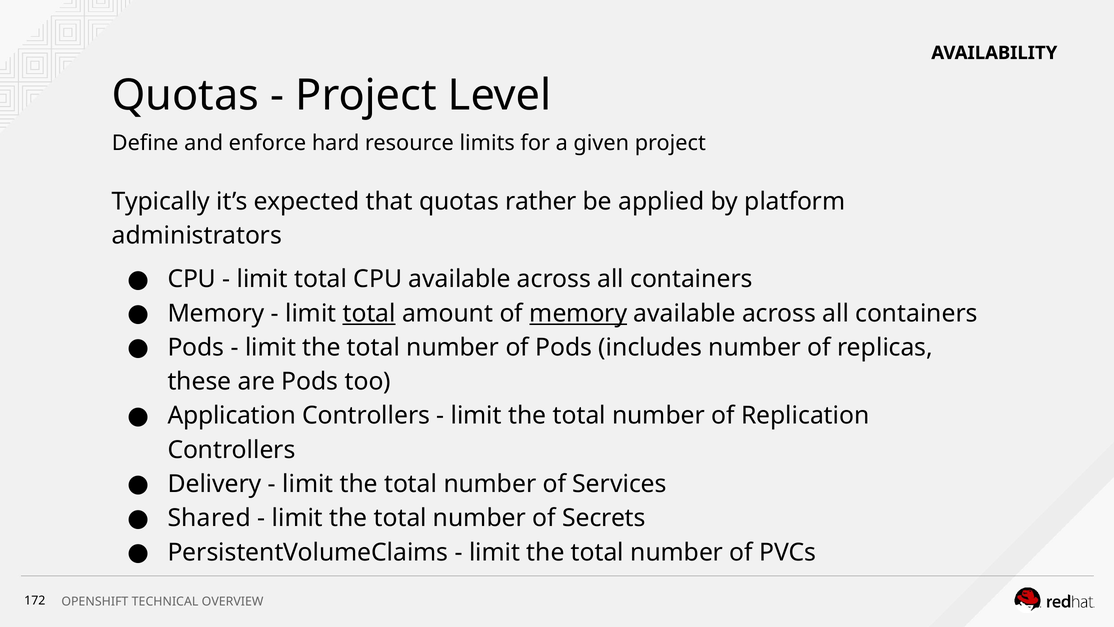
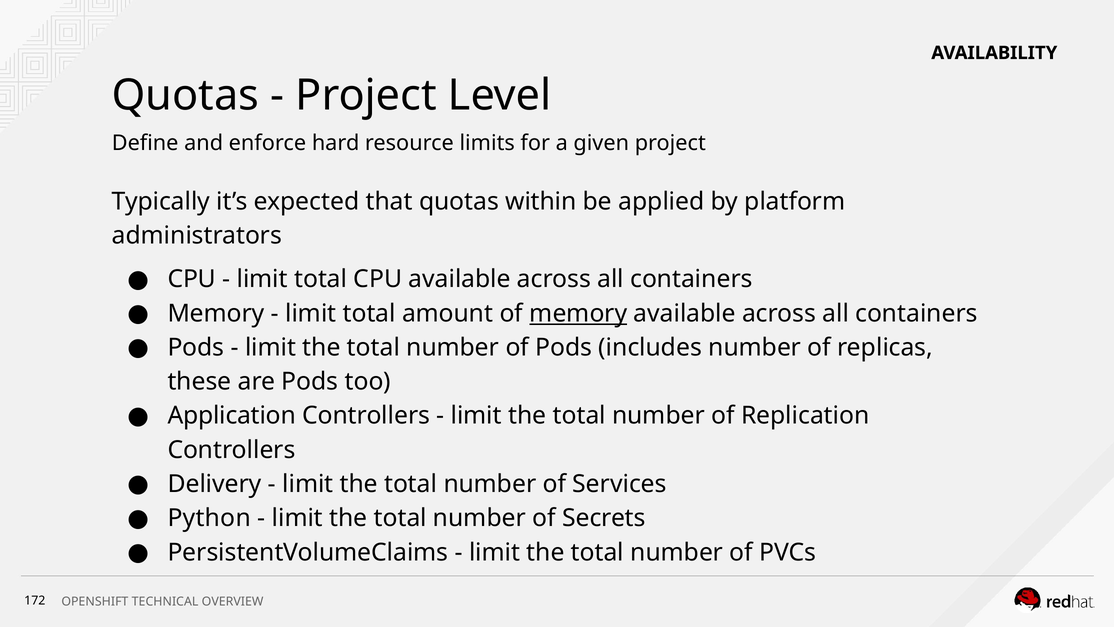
rather: rather -> within
total at (369, 313) underline: present -> none
Shared: Shared -> Python
